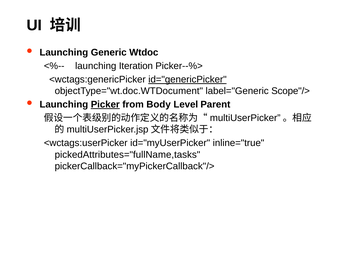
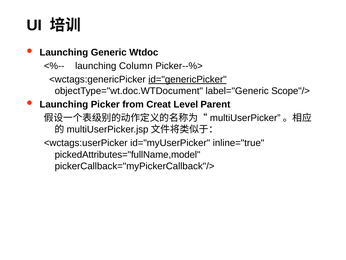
Iteration: Iteration -> Column
Picker underline: present -> none
Body: Body -> Creat
pickedAttributes="fullName,tasks: pickedAttributes="fullName,tasks -> pickedAttributes="fullName,model
